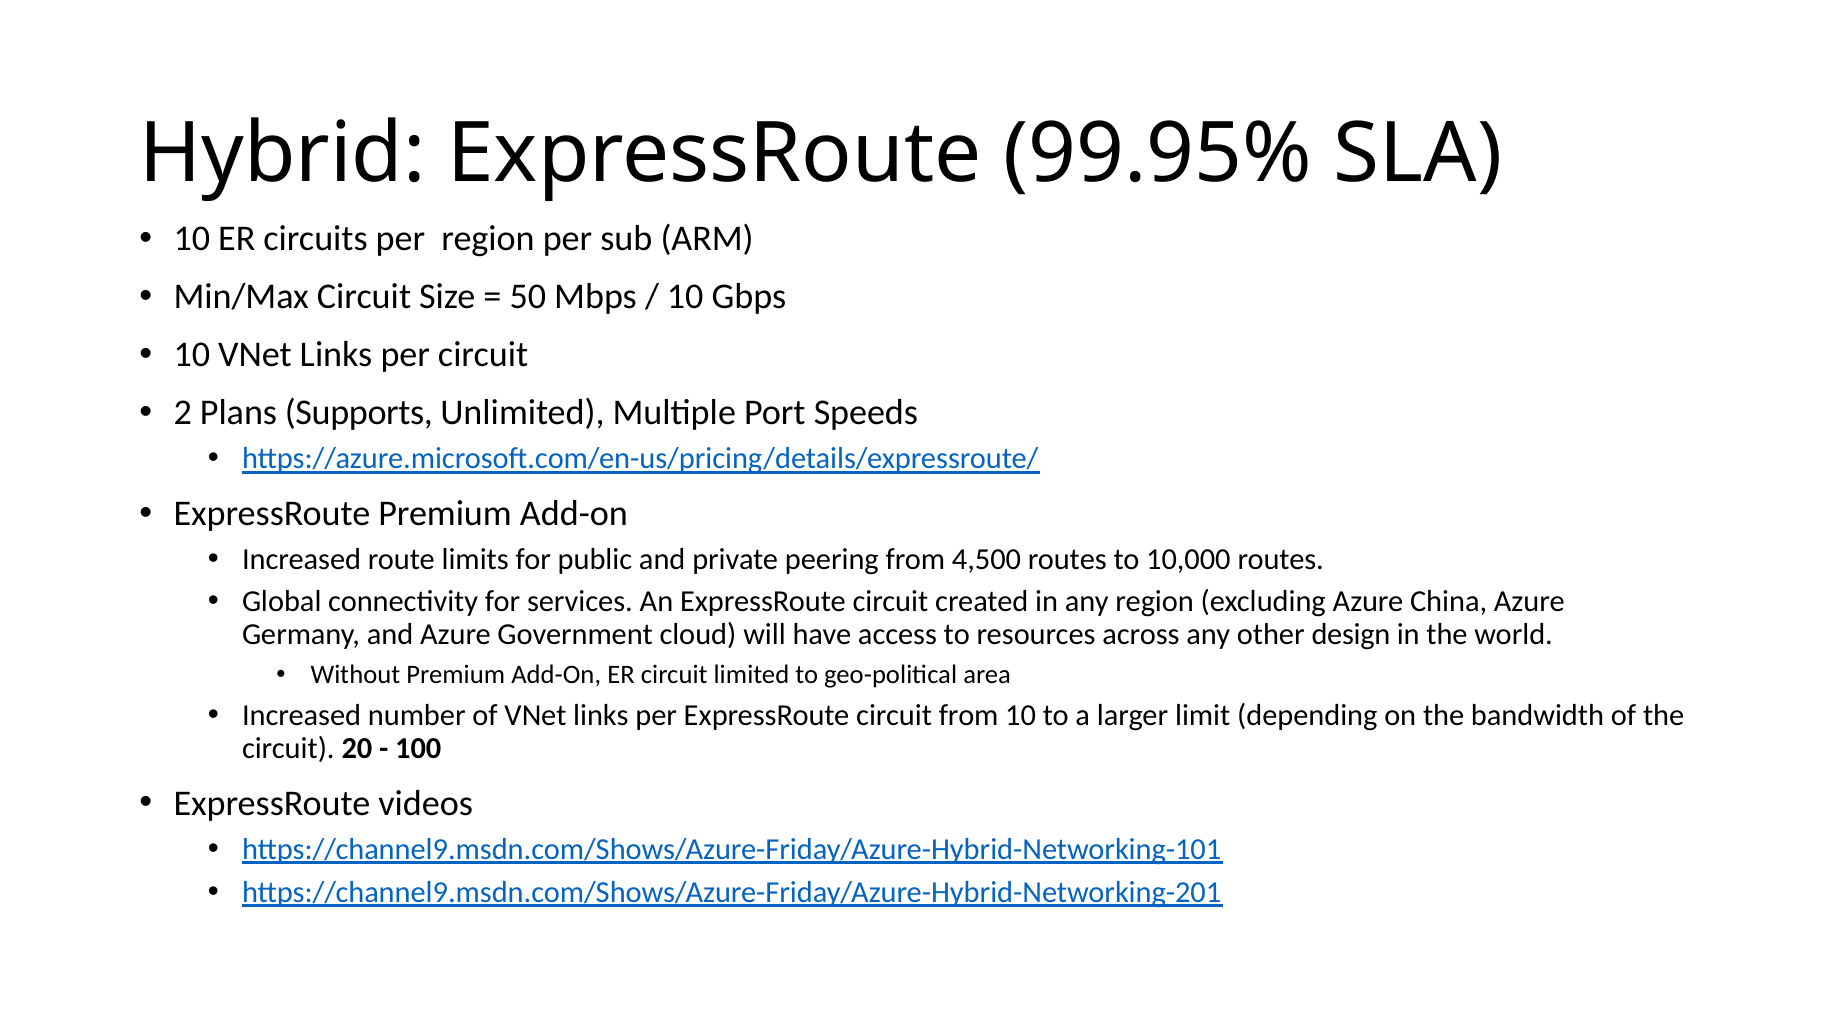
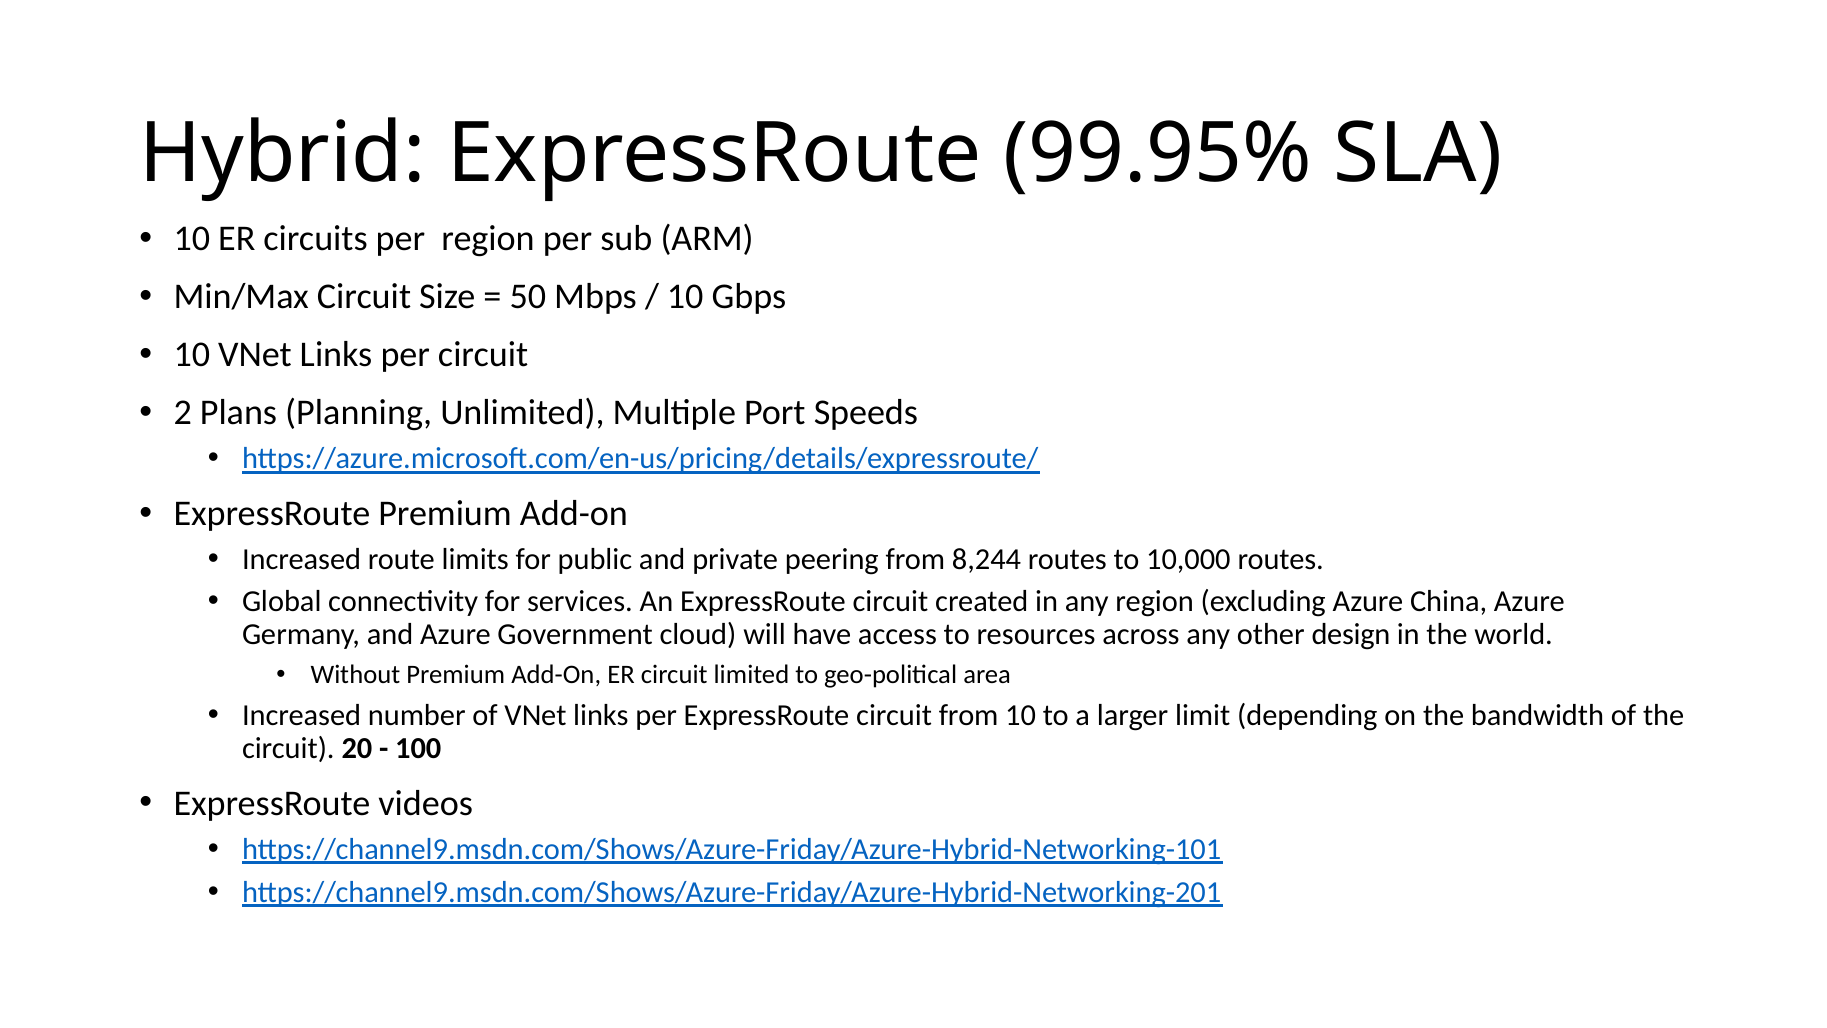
Supports: Supports -> Planning
4,500: 4,500 -> 8,244
